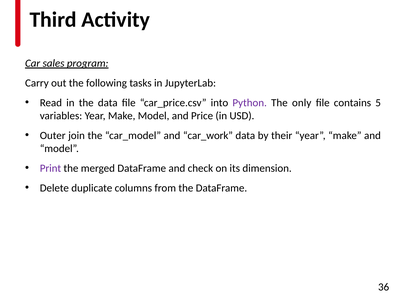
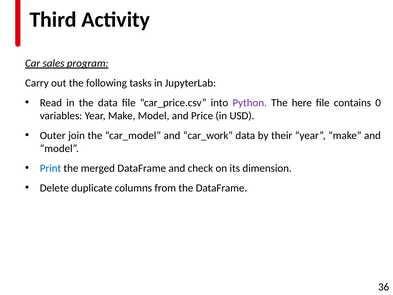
only: only -> here
5: 5 -> 0
Print colour: purple -> blue
